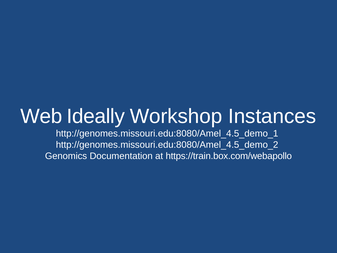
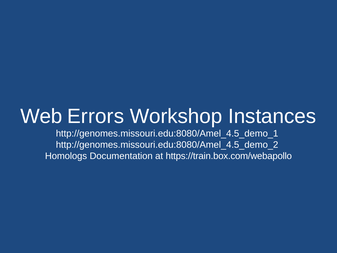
Ideally: Ideally -> Errors
Genomics: Genomics -> Homologs
